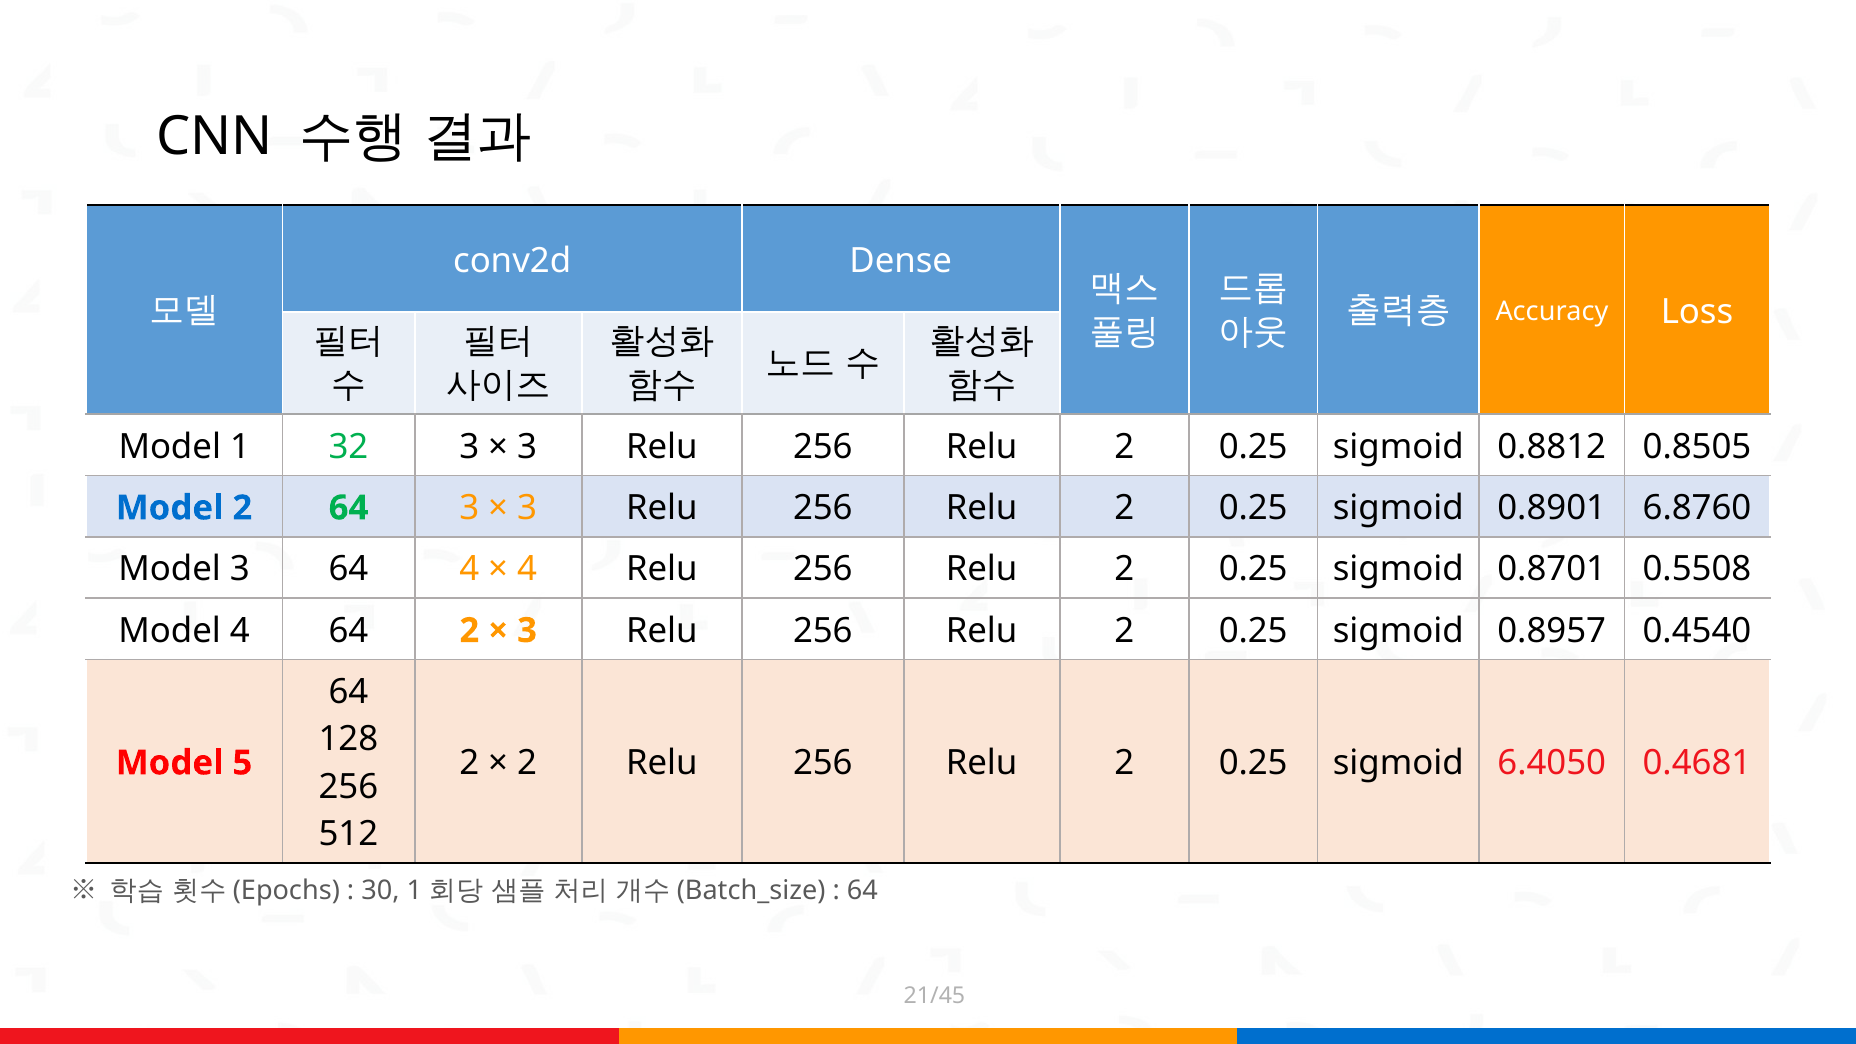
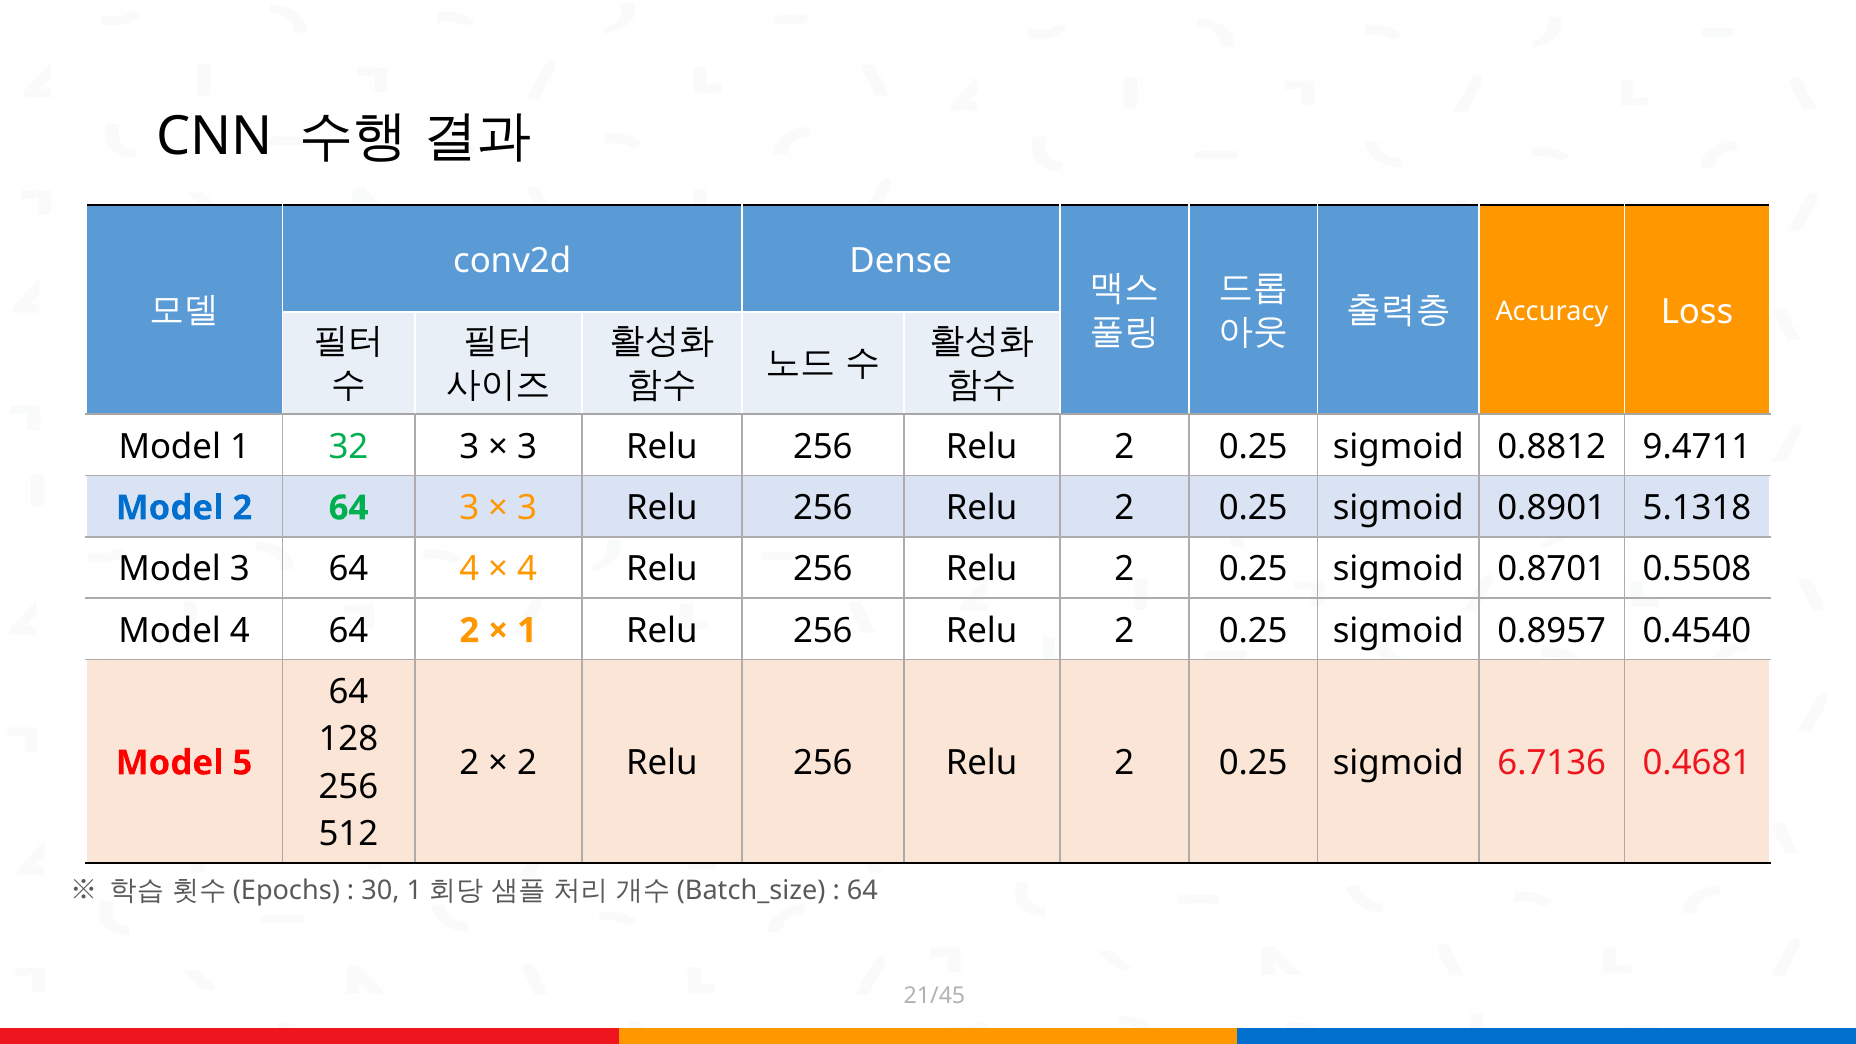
0.8505: 0.8505 -> 9.4711
6.8760: 6.8760 -> 5.1318
3 at (527, 631): 3 -> 1
6.4050: 6.4050 -> 6.7136
